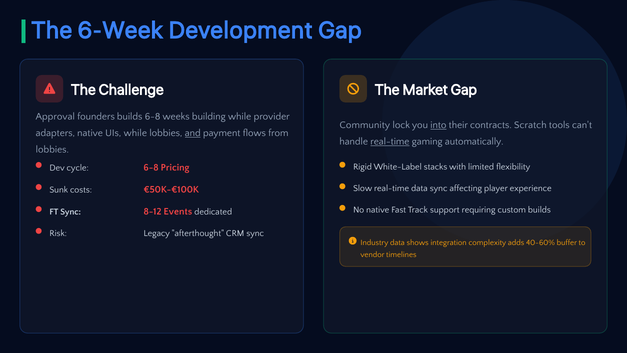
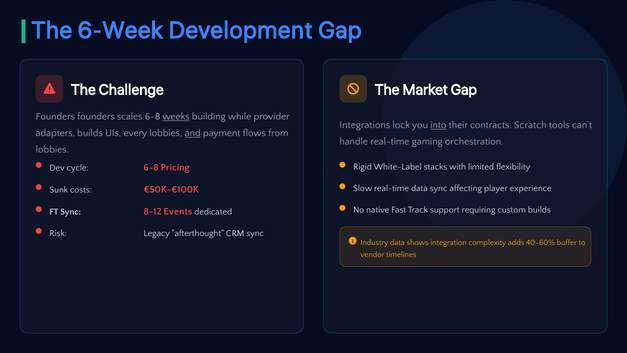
Approval at (55, 117): Approval -> Founders
founders builds: builds -> scales
weeks underline: none -> present
Community: Community -> Integrations
adapters native: native -> builds
UIs while: while -> every
real-time at (390, 141) underline: present -> none
automatically: automatically -> orchestration
